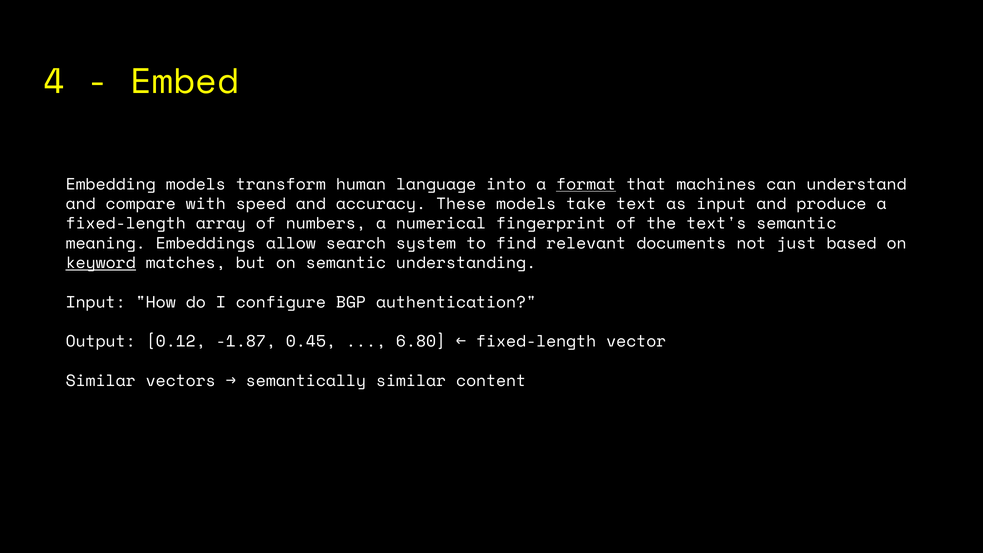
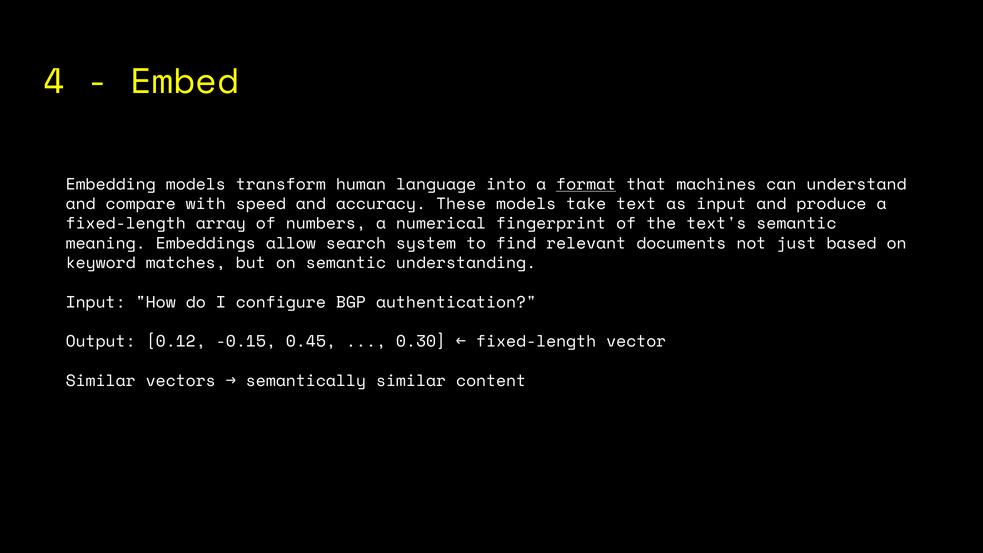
keyword underline: present -> none
-1.87: -1.87 -> -0.15
6.80: 6.80 -> 0.30
